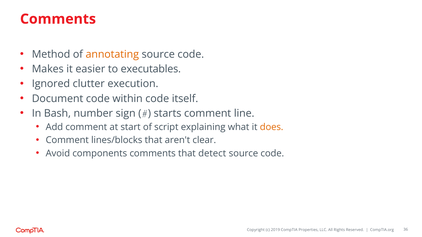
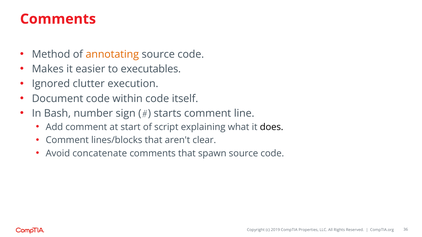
does colour: orange -> black
components: components -> concatenate
detect: detect -> spawn
